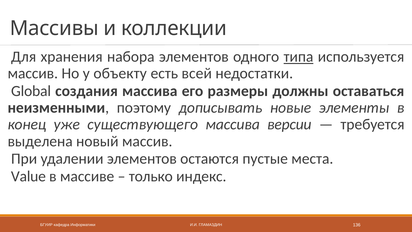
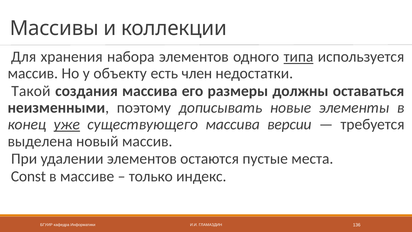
всей: всей -> член
Global: Global -> Такой
уже underline: none -> present
Value: Value -> Const
